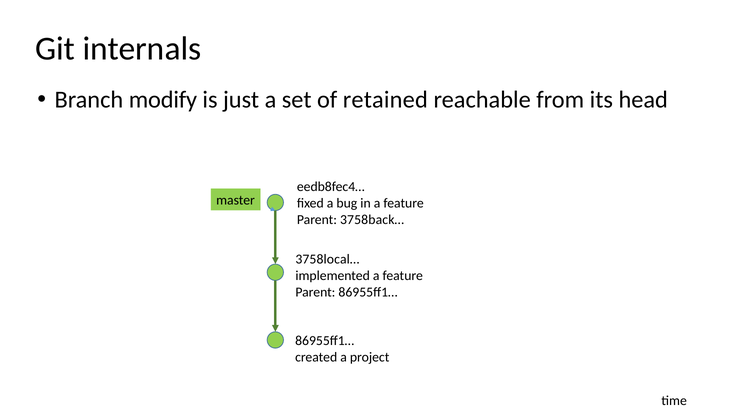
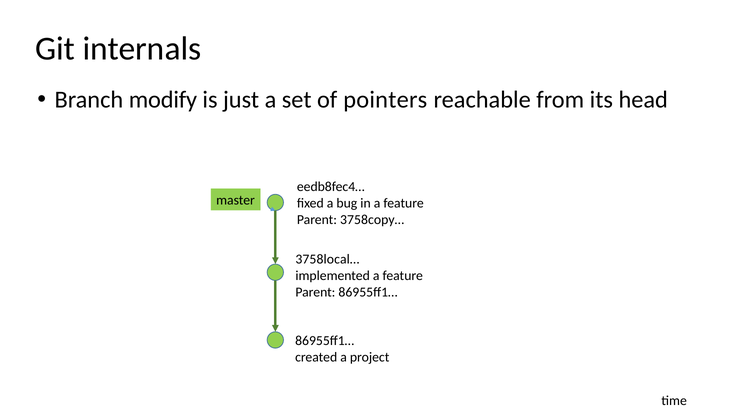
retained: retained -> pointers
3758back…: 3758back… -> 3758copy…
